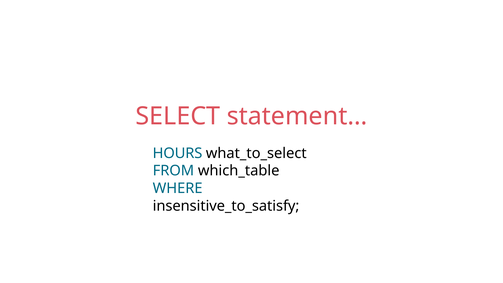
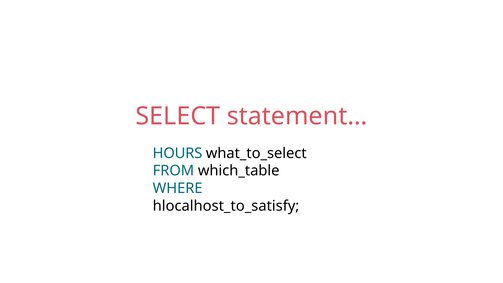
insensitive_to_satisfy: insensitive_to_satisfy -> hlocalhost_to_satisfy
